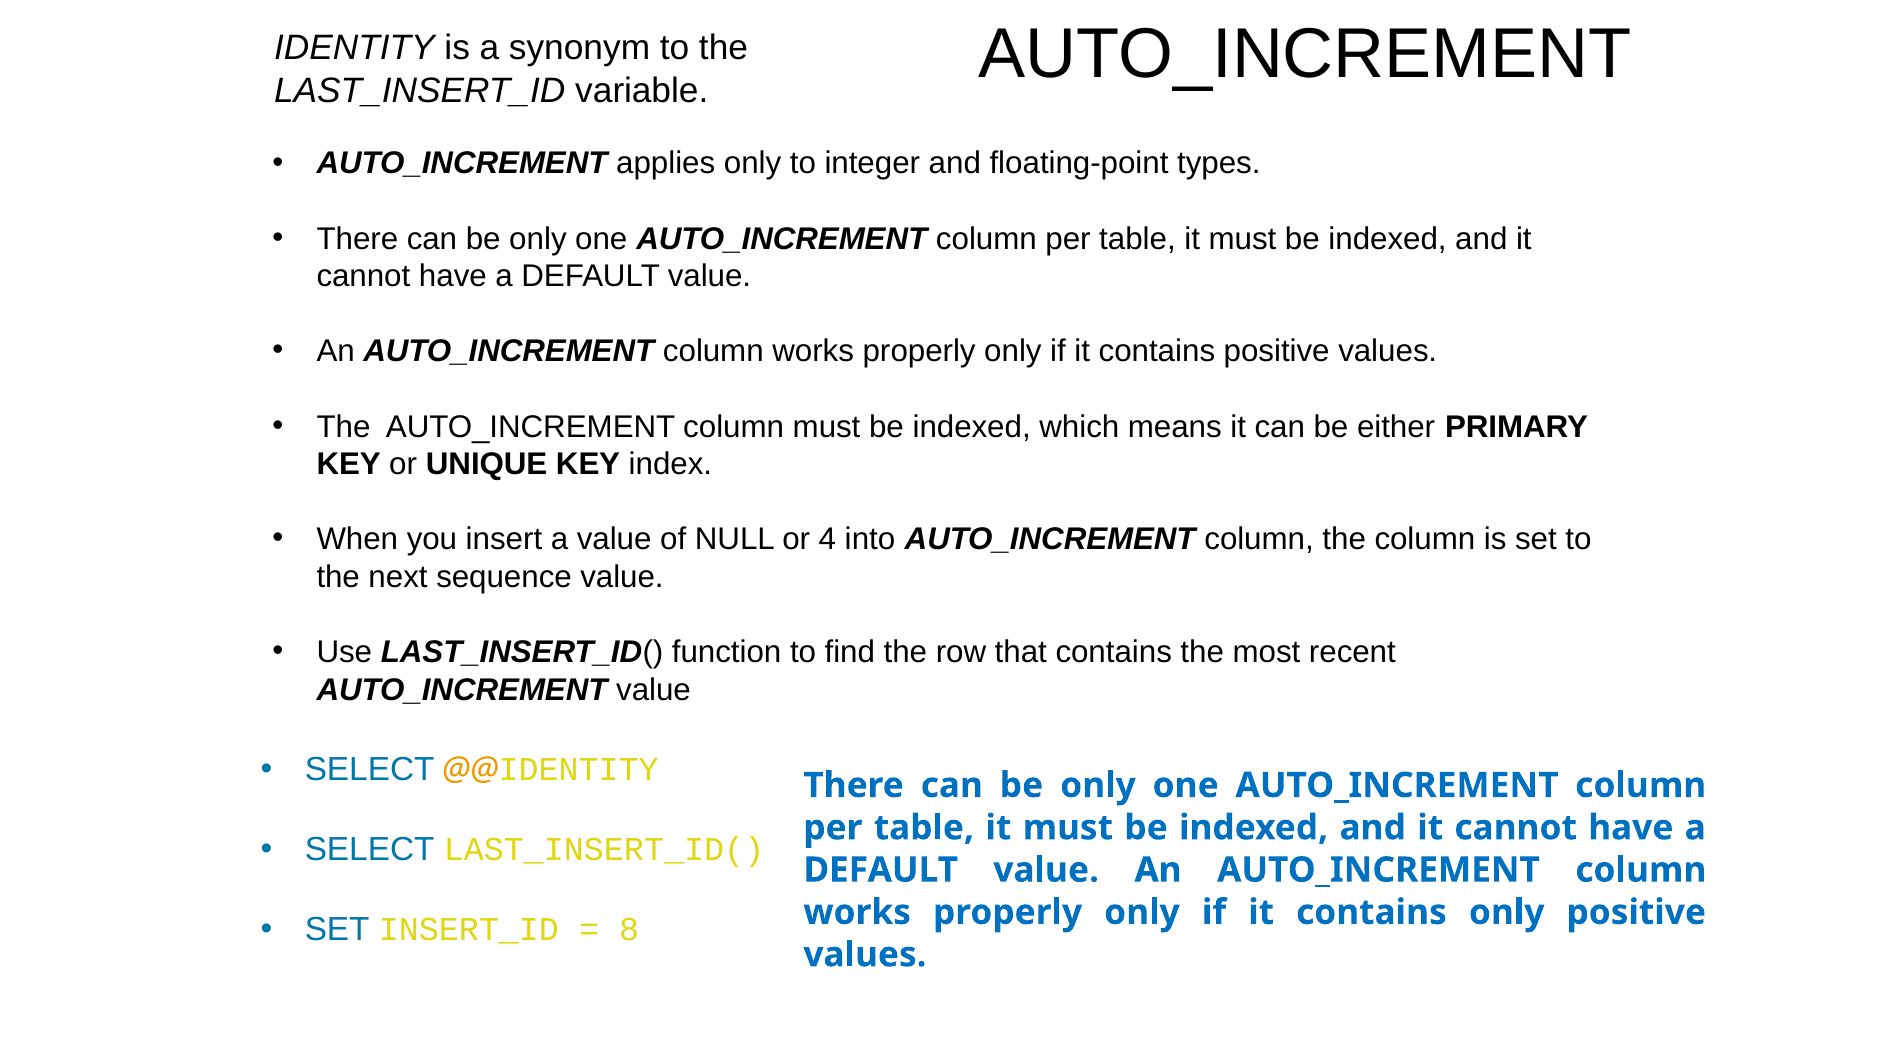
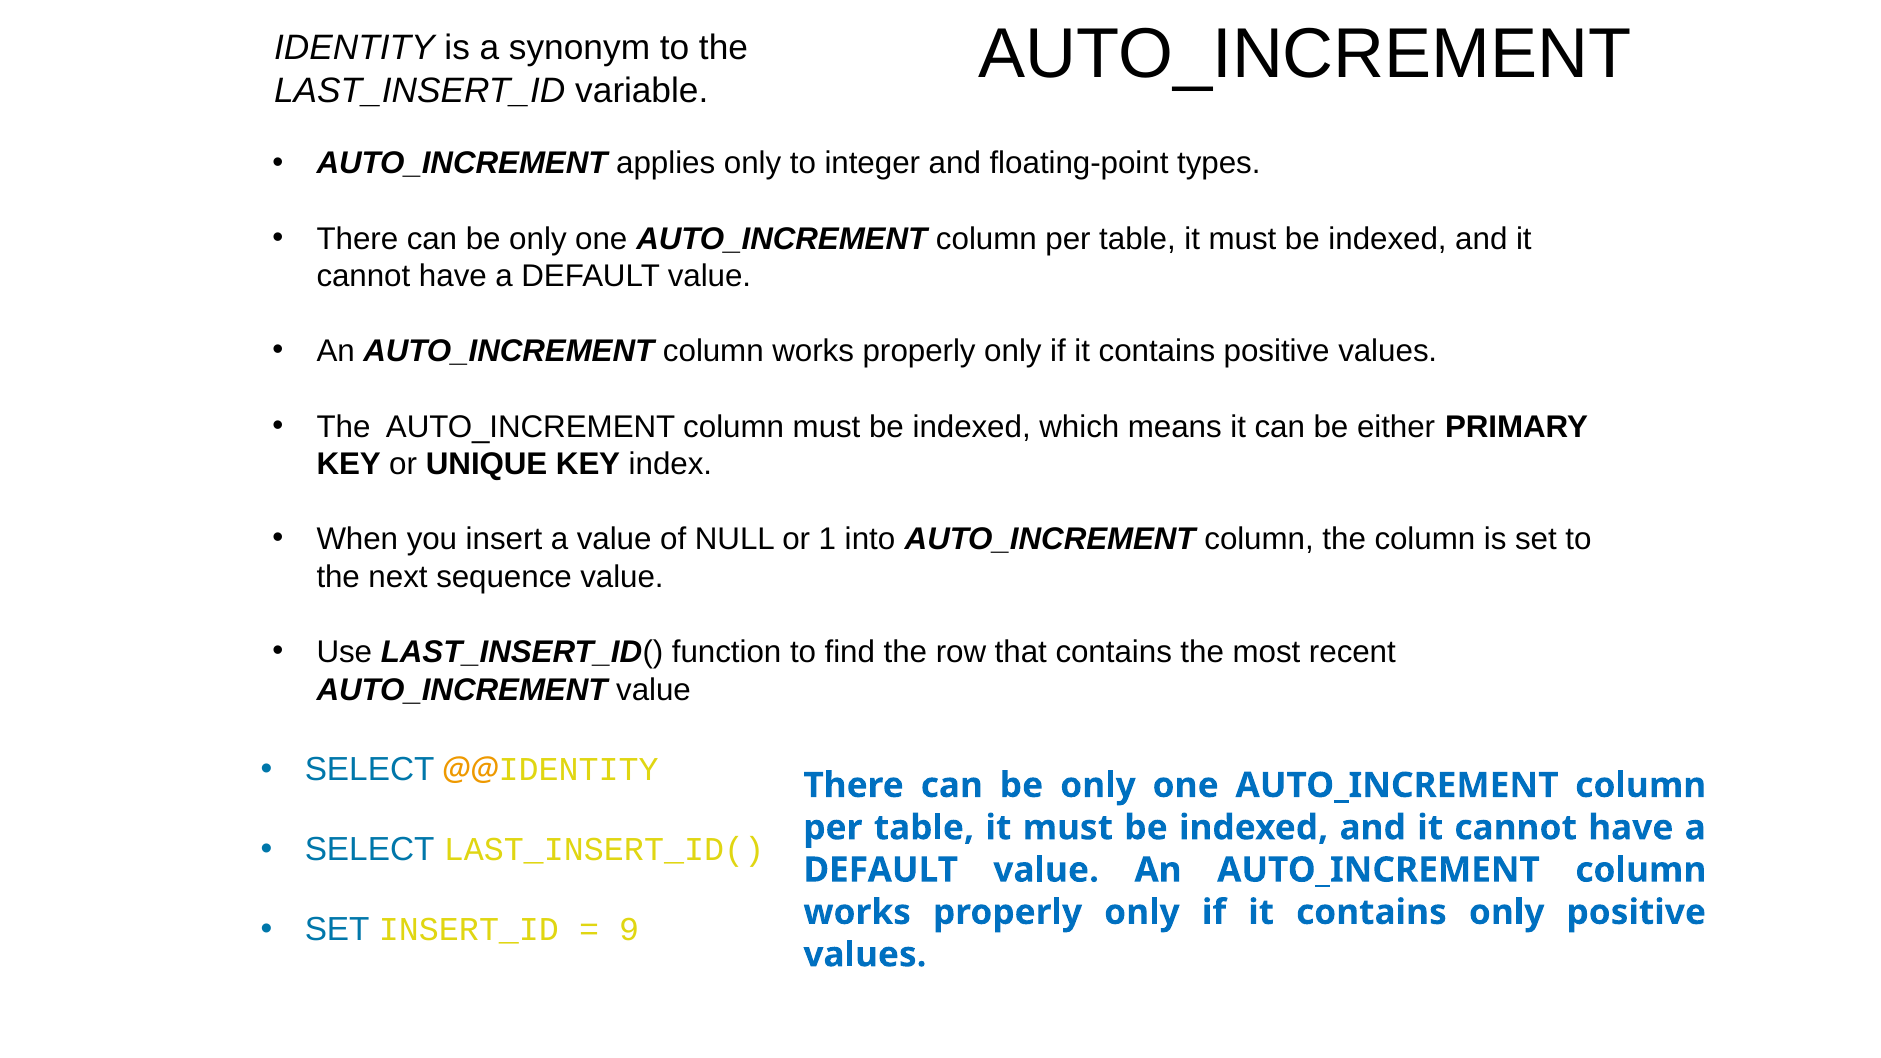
4: 4 -> 1
8: 8 -> 9
